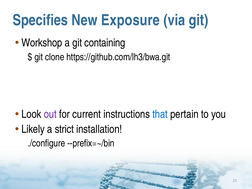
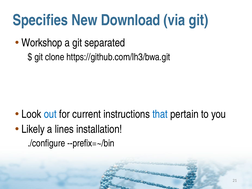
Exposure: Exposure -> Download
containing: containing -> separated
out colour: purple -> blue
strict: strict -> lines
